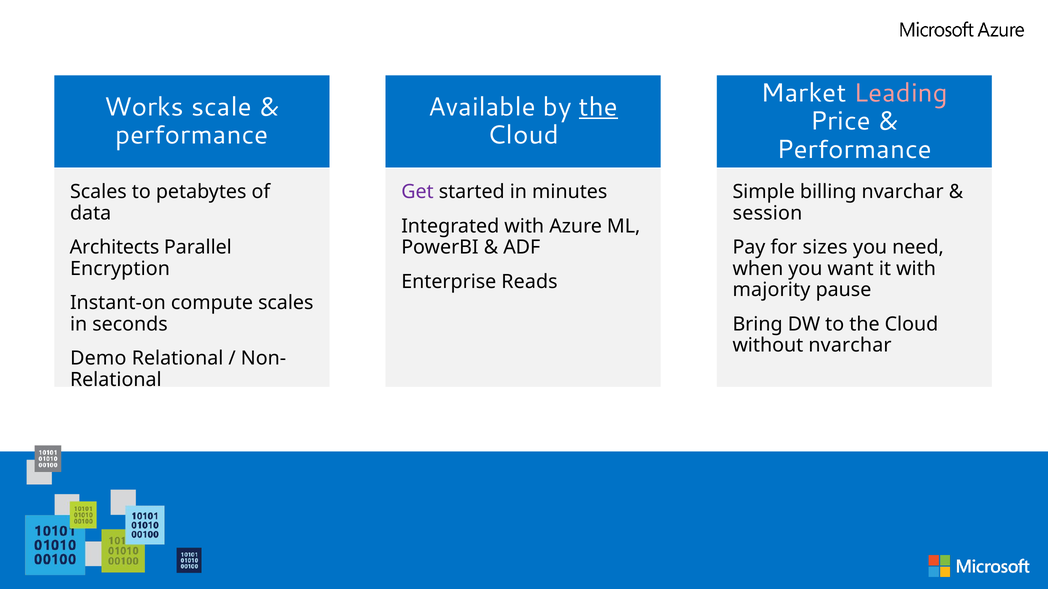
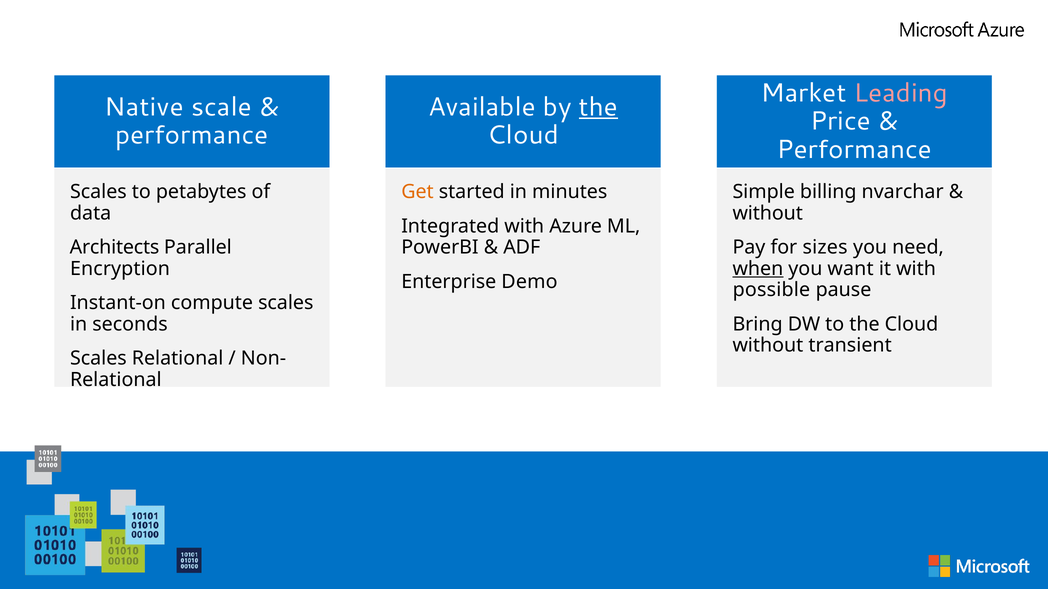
Works: Works -> Native
Get colour: purple -> orange
session at (768, 213): session -> without
when underline: none -> present
Reads: Reads -> Demo
majority: majority -> possible
without nvarchar: nvarchar -> transient
Demo at (98, 359): Demo -> Scales
